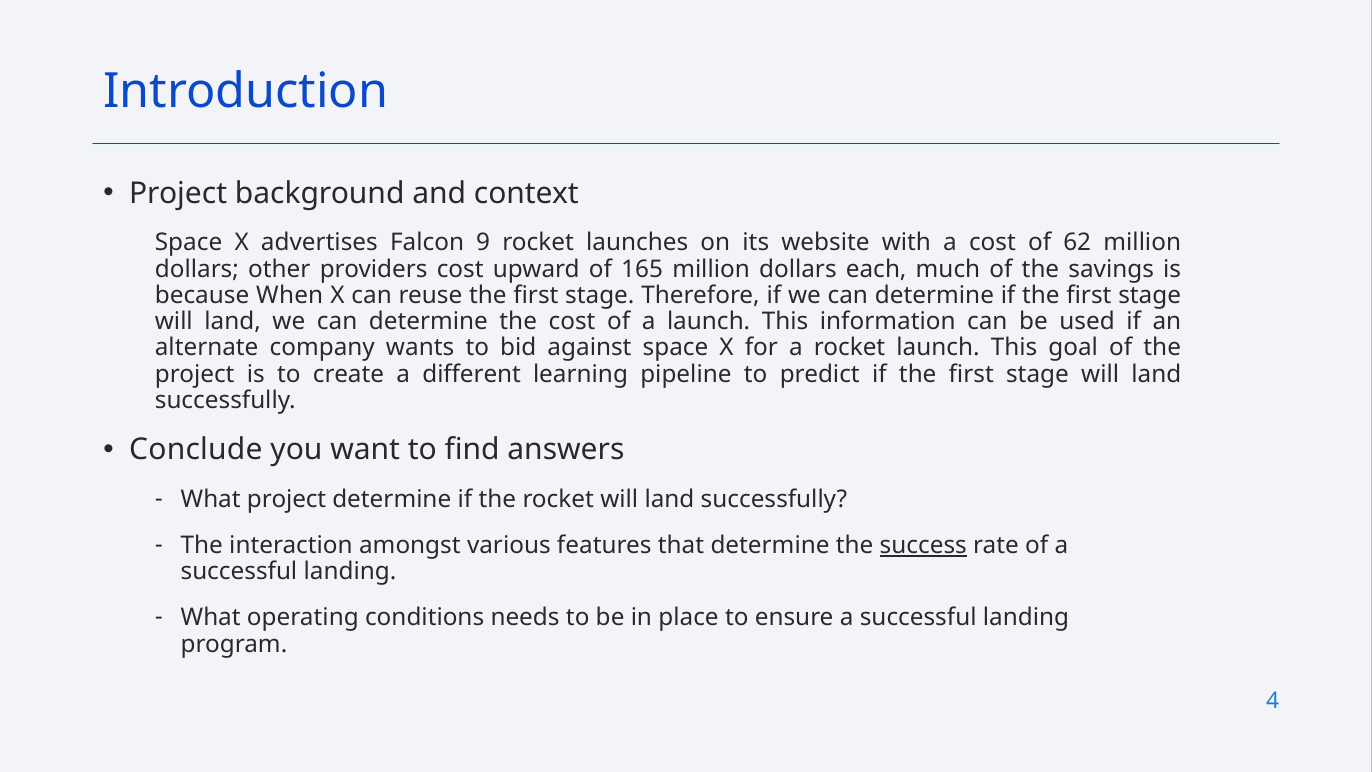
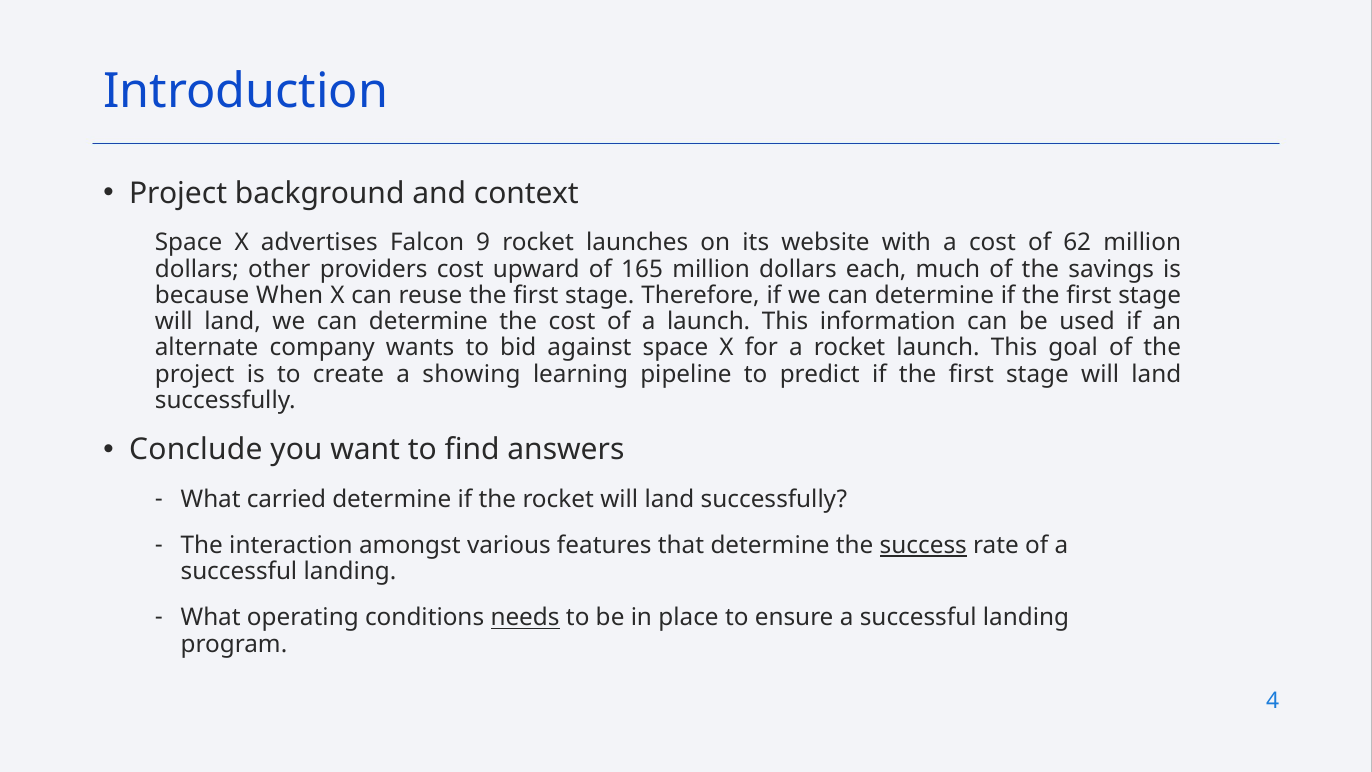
different: different -> showing
What project: project -> carried
needs underline: none -> present
